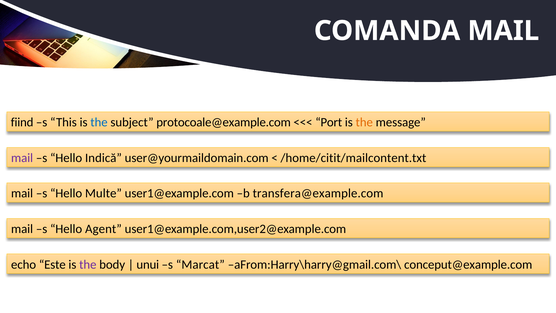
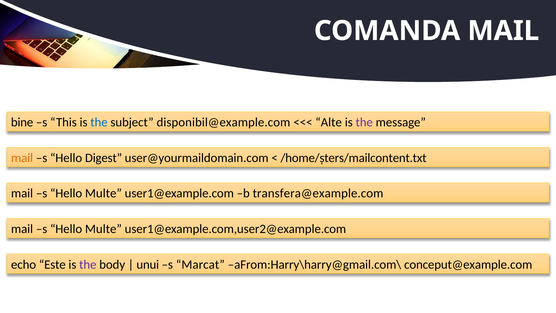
fiind: fiind -> bine
protocoale@example.com: protocoale@example.com -> disponibil@example.com
Port: Port -> Alte
the at (364, 122) colour: orange -> purple
mail at (22, 158) colour: purple -> orange
Indică: Indică -> Digest
/home/citit/mailcontent.txt: /home/citit/mailcontent.txt -> /home/șters/mailcontent.txt
Agent at (103, 229): Agent -> Multe
